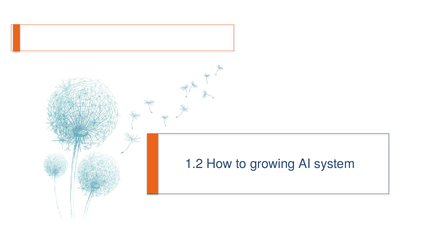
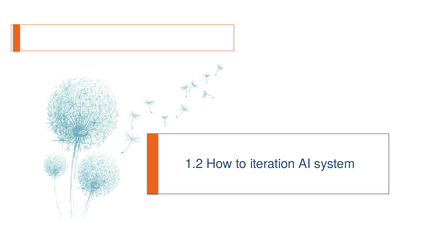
growing: growing -> iteration
